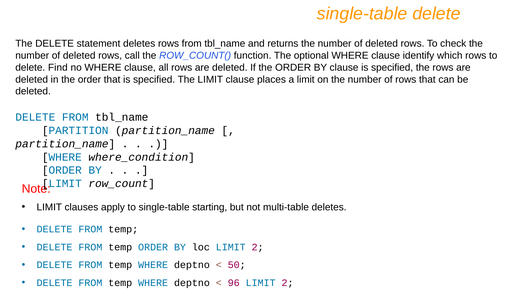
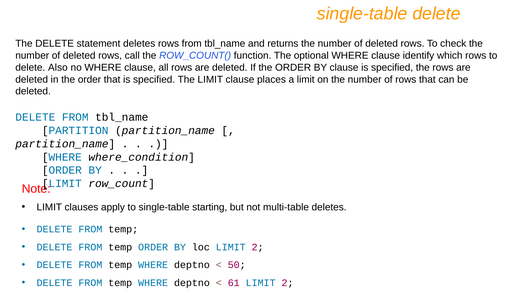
Find: Find -> Also
96: 96 -> 61
